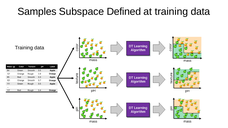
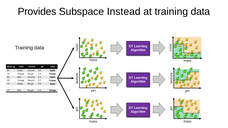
Samples: Samples -> Provides
Defined: Defined -> Instead
